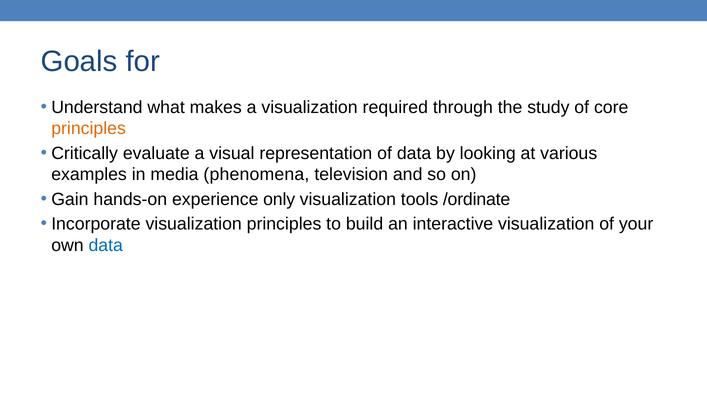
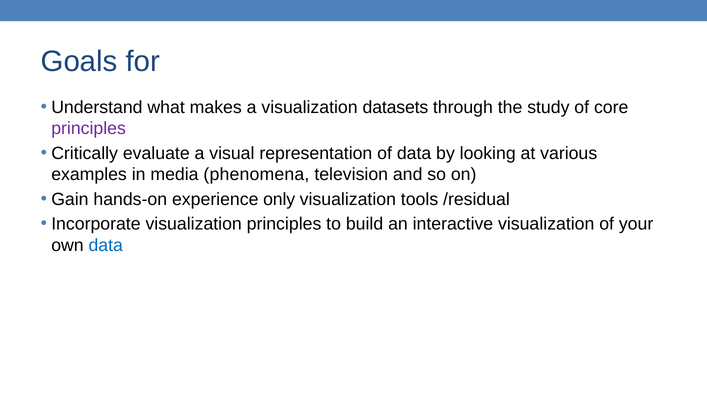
required: required -> datasets
principles at (89, 129) colour: orange -> purple
/ordinate: /ordinate -> /residual
